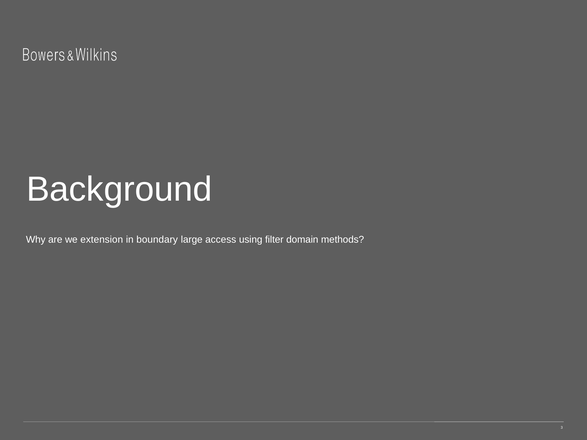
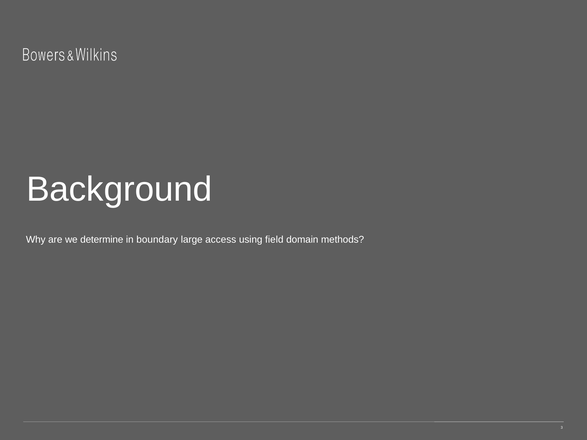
extension: extension -> determine
filter: filter -> field
